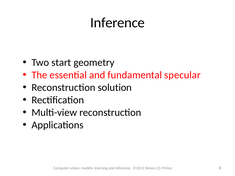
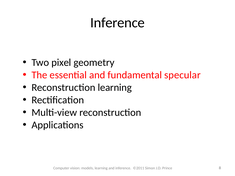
start: start -> pixel
Reconstruction solution: solution -> learning
